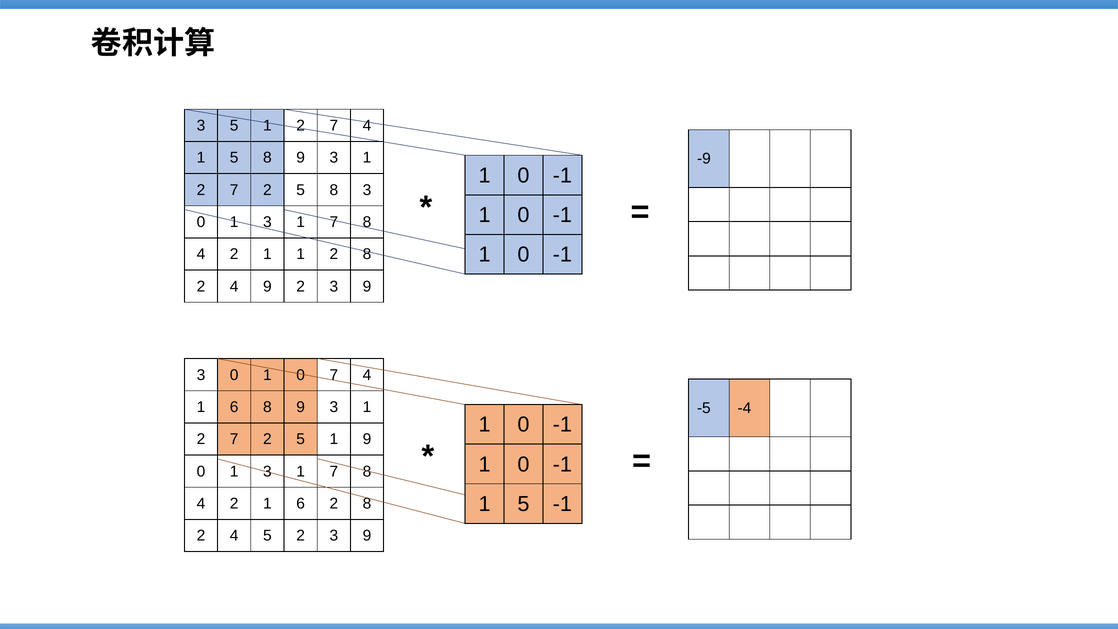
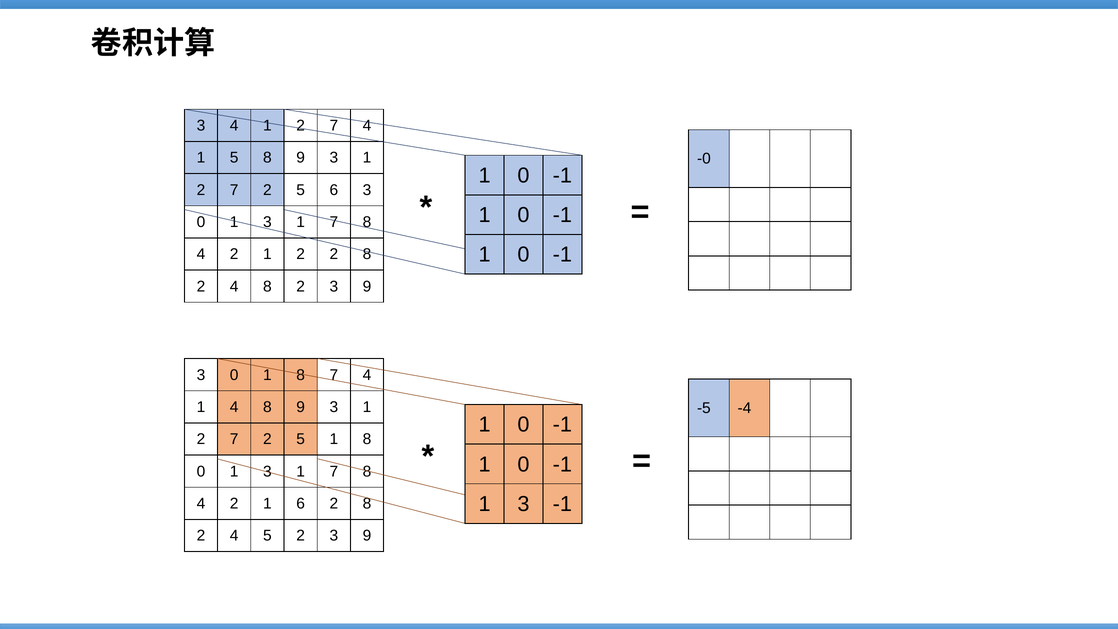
3 5: 5 -> 4
-9: -9 -> -0
2 5 8: 8 -> 6
2 1 1: 1 -> 2
2 4 9: 9 -> 8
0 1 0: 0 -> 8
6 at (234, 407): 6 -> 4
5 1 9: 9 -> 8
5 at (523, 504): 5 -> 3
